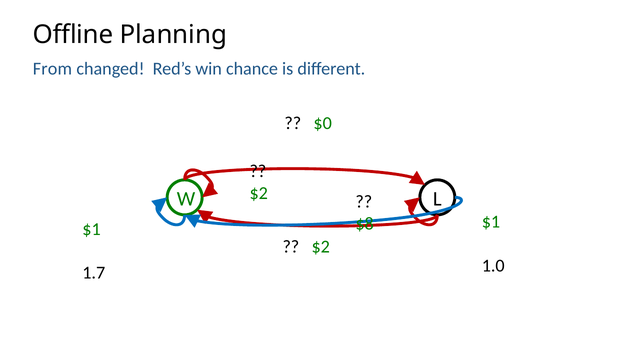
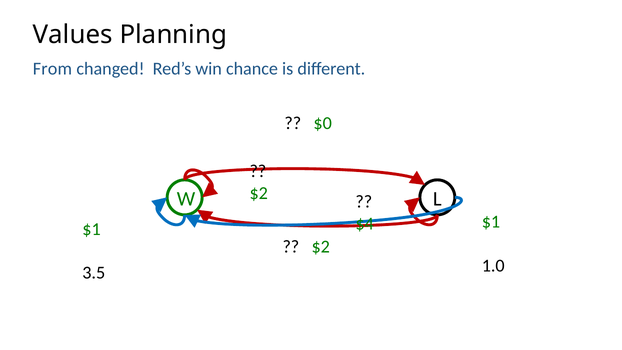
Offline: Offline -> Values
$8: $8 -> $4
1.7: 1.7 -> 3.5
